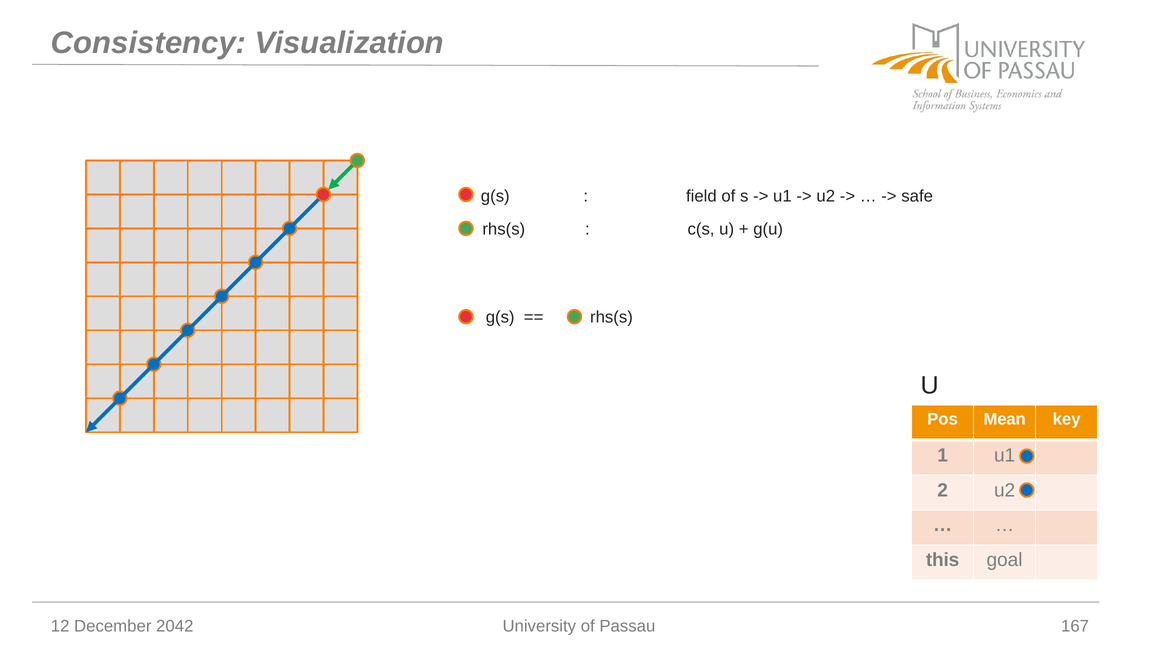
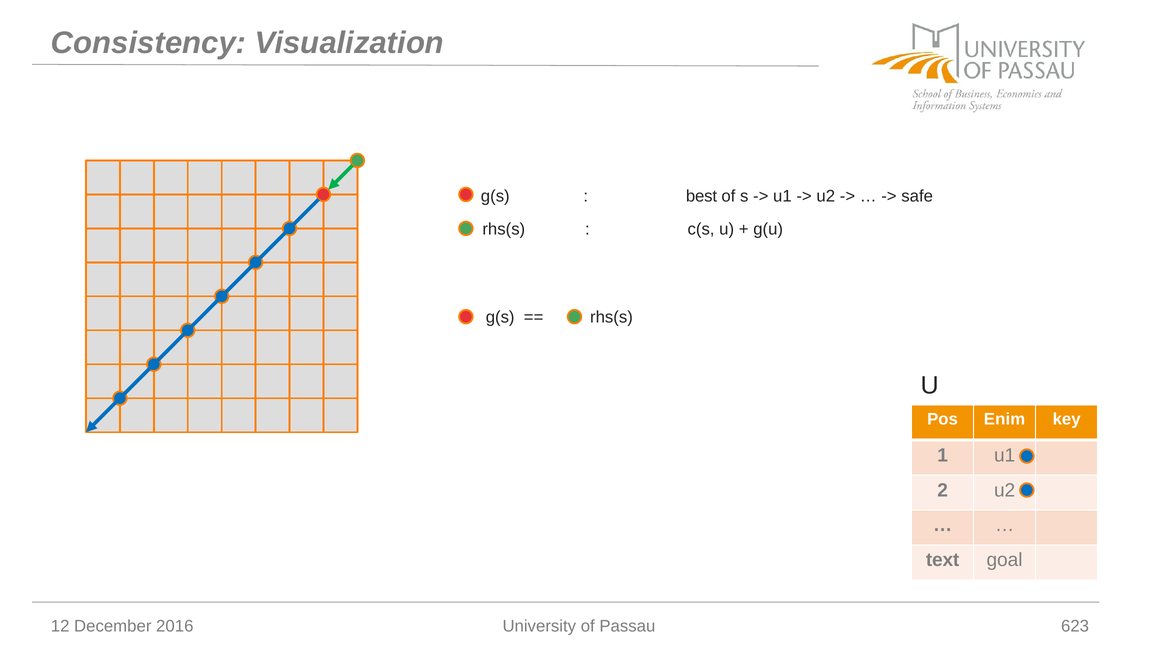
field: field -> best
Mean: Mean -> Enim
this: this -> text
2042: 2042 -> 2016
167: 167 -> 623
